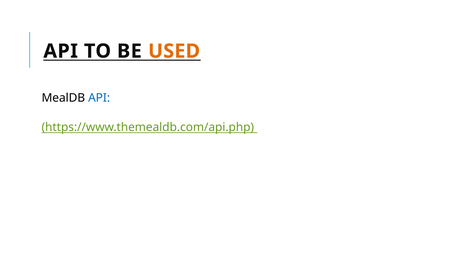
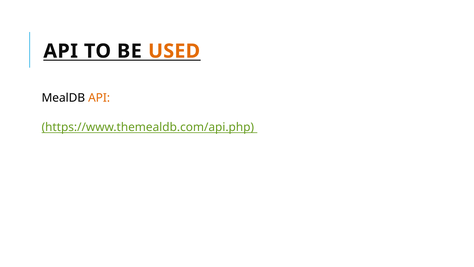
API at (99, 98) colour: blue -> orange
